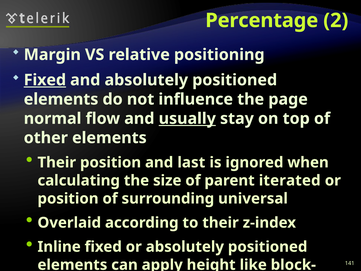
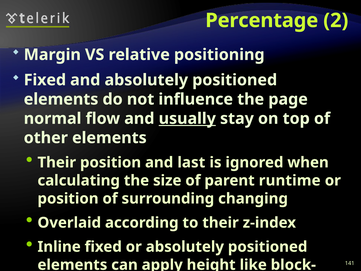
Fixed at (45, 80) underline: present -> none
iterated: iterated -> runtime
universal: universal -> changing
